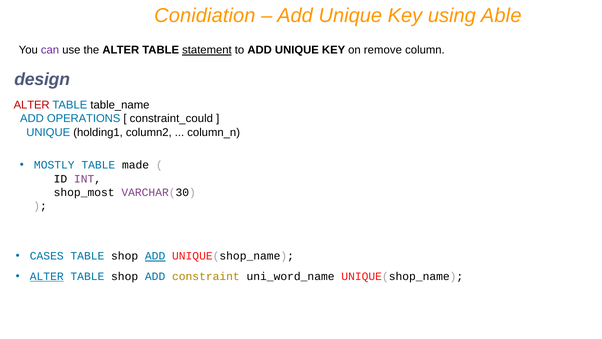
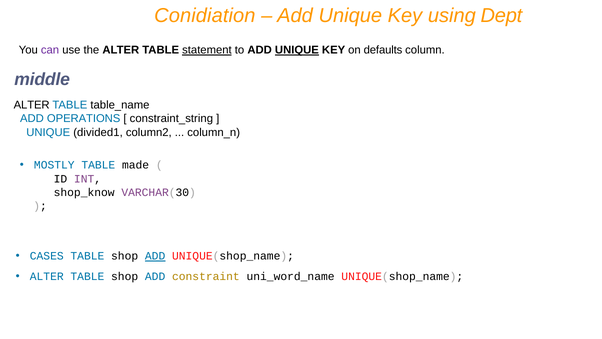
Able: Able -> Dept
UNIQUE at (297, 50) underline: none -> present
remove: remove -> defaults
design: design -> middle
ALTER at (32, 105) colour: red -> black
constraint_could: constraint_could -> constraint_string
holding1: holding1 -> divided1
shop_most: shop_most -> shop_know
ALTER at (47, 276) underline: present -> none
